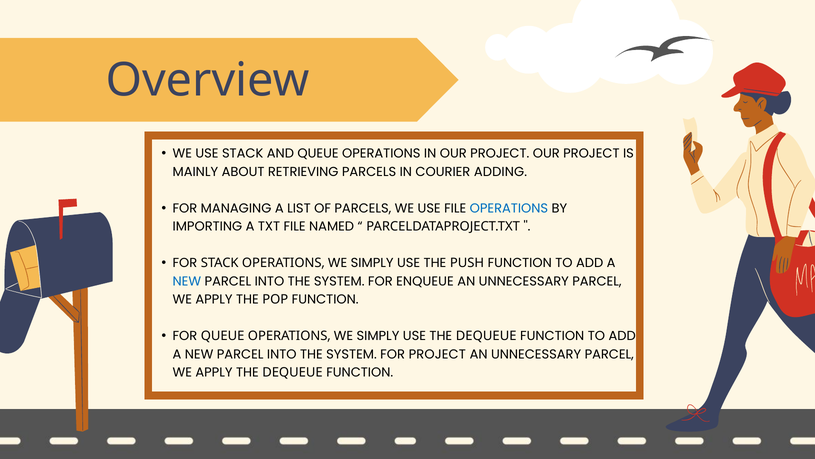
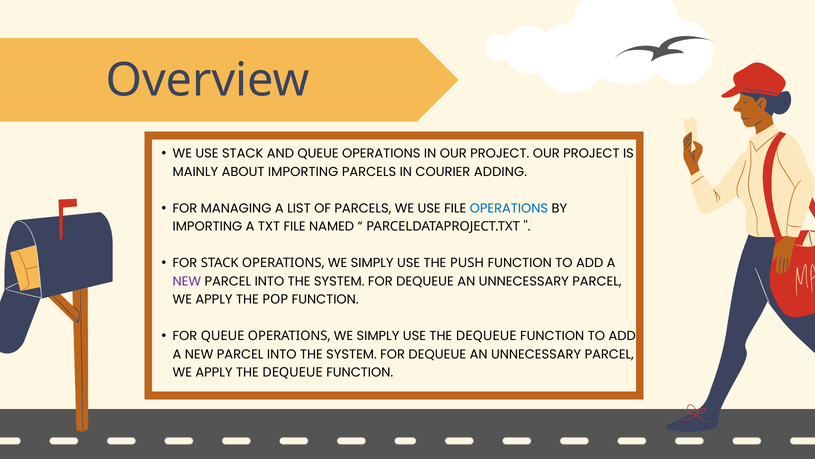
ABOUT RETRIEVING: RETRIEVING -> IMPORTING
NEW at (187, 281) colour: blue -> purple
ENQUEUE at (425, 281): ENQUEUE -> DEQUEUE
PROJECT at (437, 354): PROJECT -> DEQUEUE
